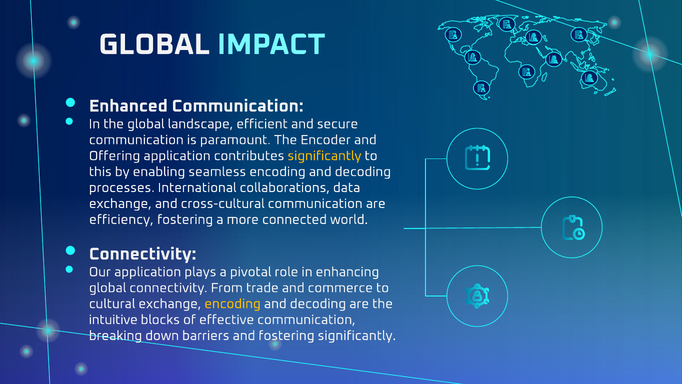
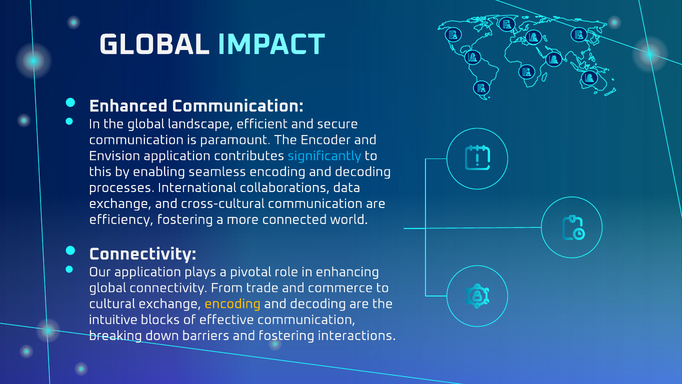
Offering: Offering -> Envision
significantly at (324, 156) colour: yellow -> light blue
fostering significantly: significantly -> interactions
